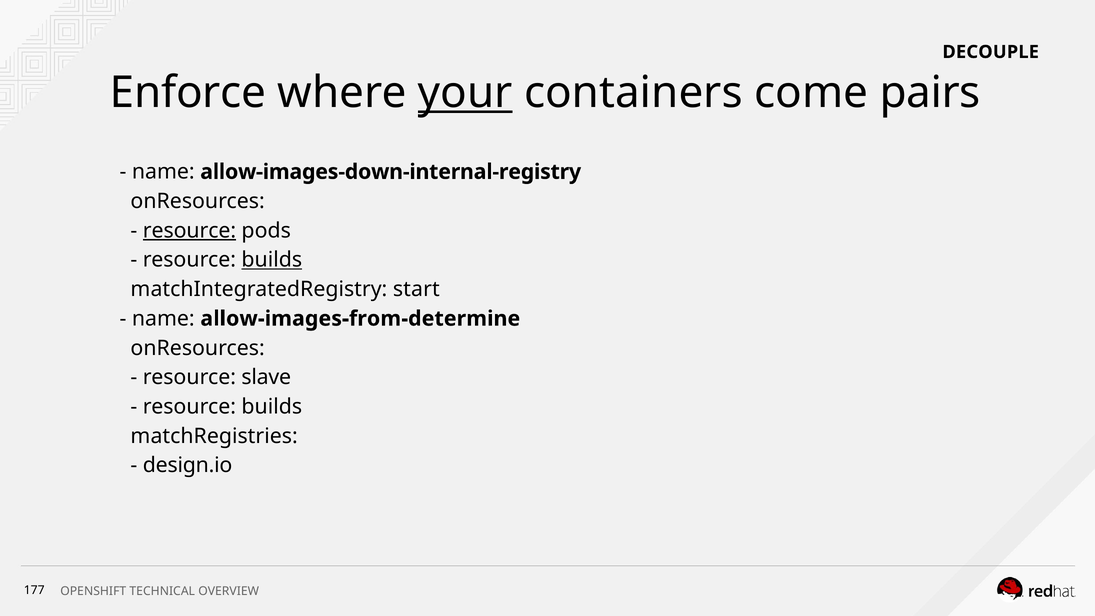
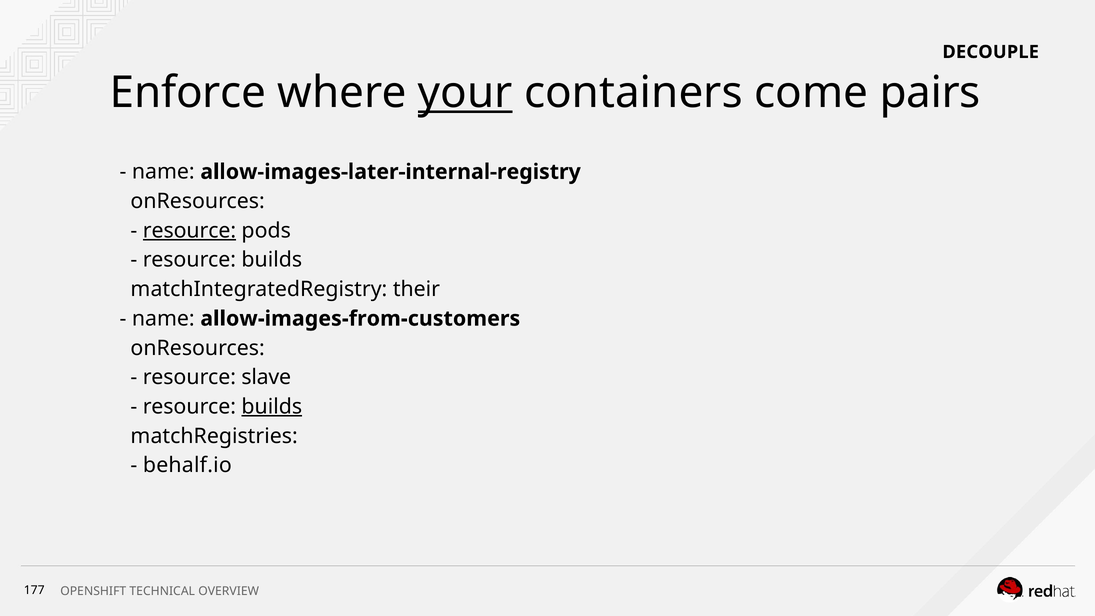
allow-images-down-internal-registry: allow-images-down-internal-registry -> allow-images-later-internal-registry
builds at (272, 260) underline: present -> none
start: start -> their
allow-images-from-determine: allow-images-from-determine -> allow-images-from-customers
builds at (272, 407) underline: none -> present
design.io: design.io -> behalf.io
